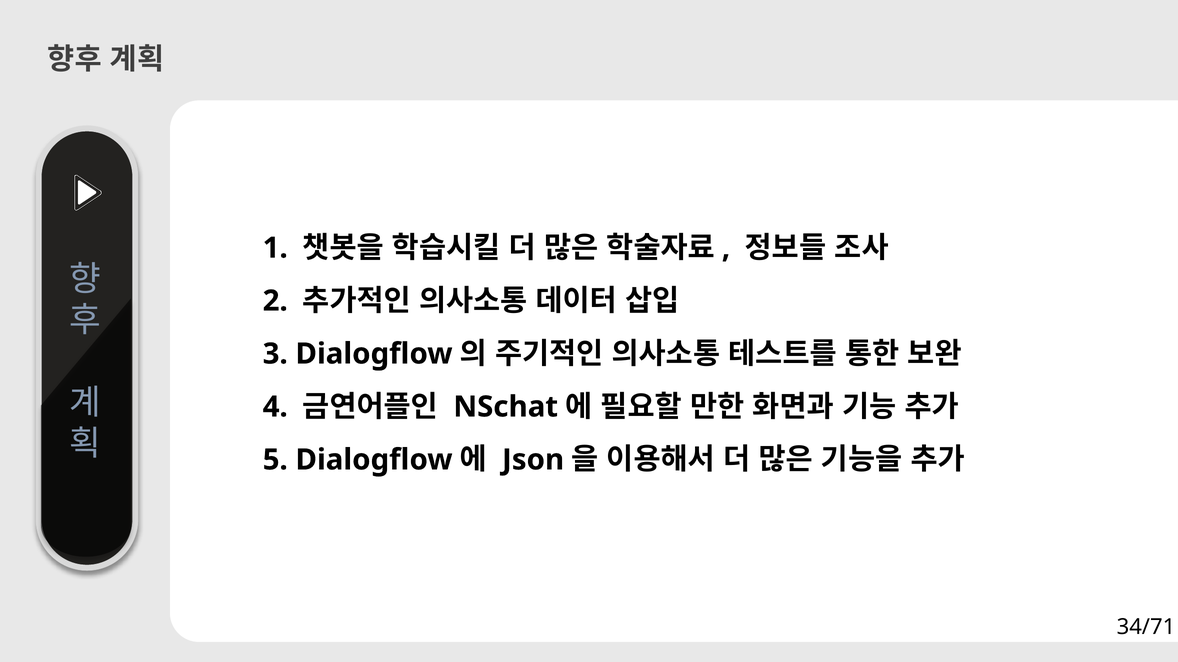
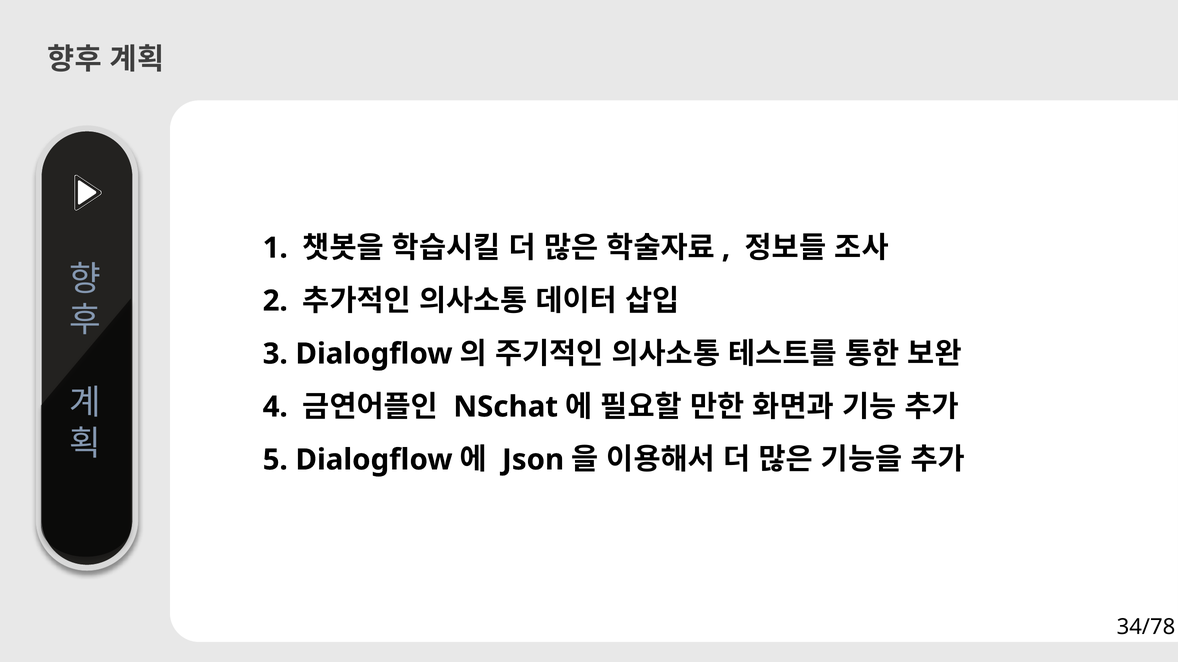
34/71: 34/71 -> 34/78
